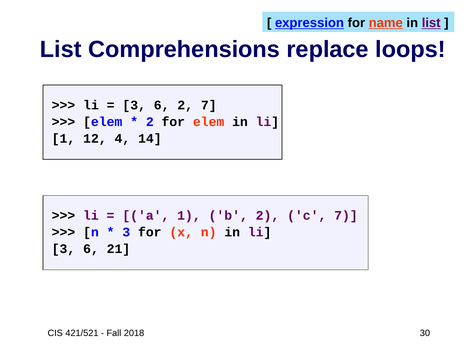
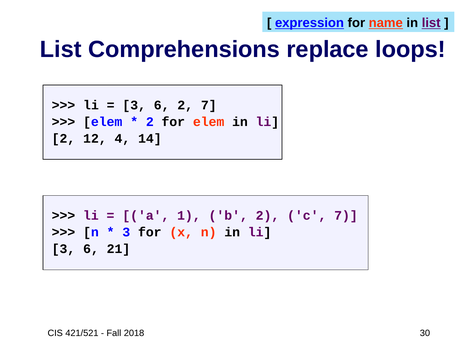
1 at (63, 139): 1 -> 2
